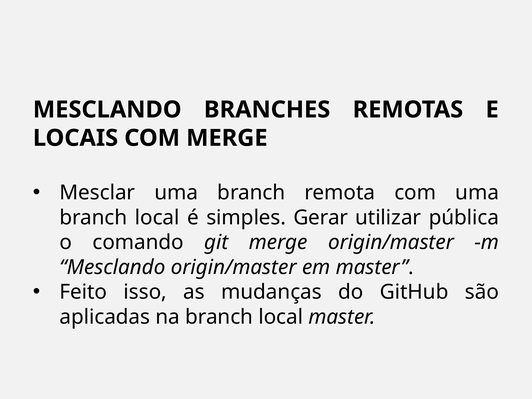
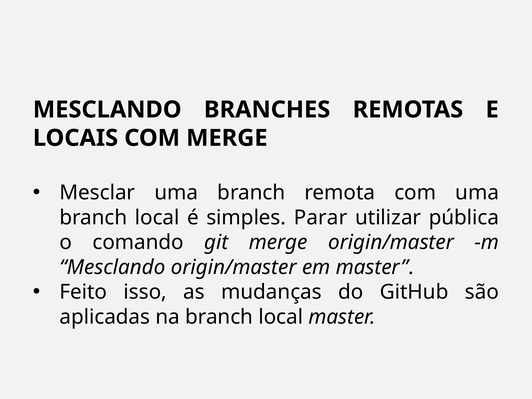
Gerar: Gerar -> Parar
